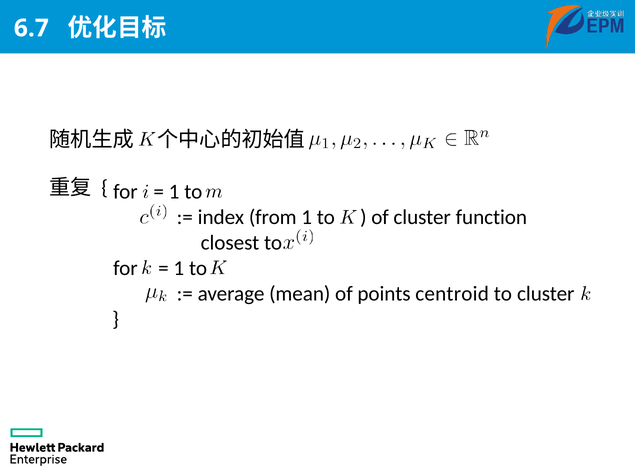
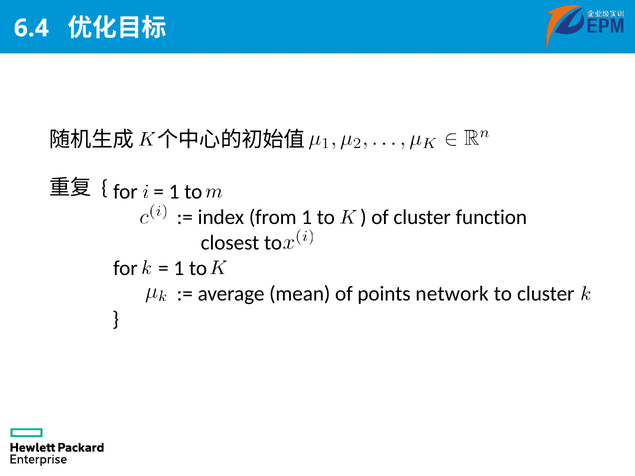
6.7: 6.7 -> 6.4
centroid: centroid -> network
